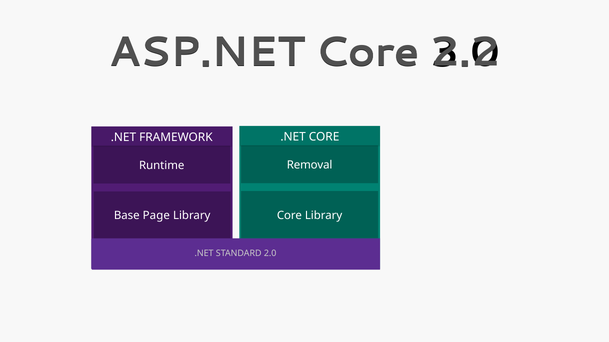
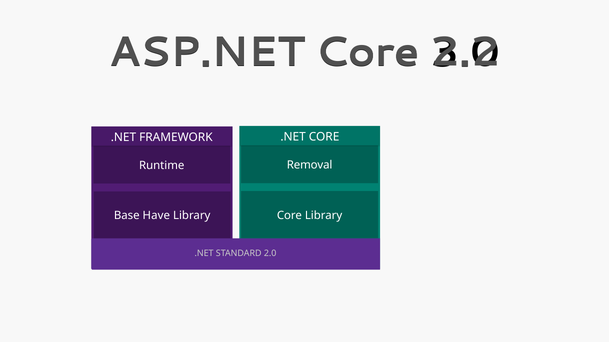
Page: Page -> Have
